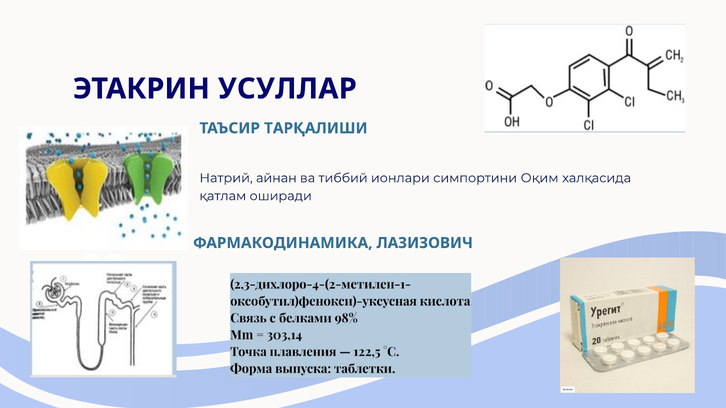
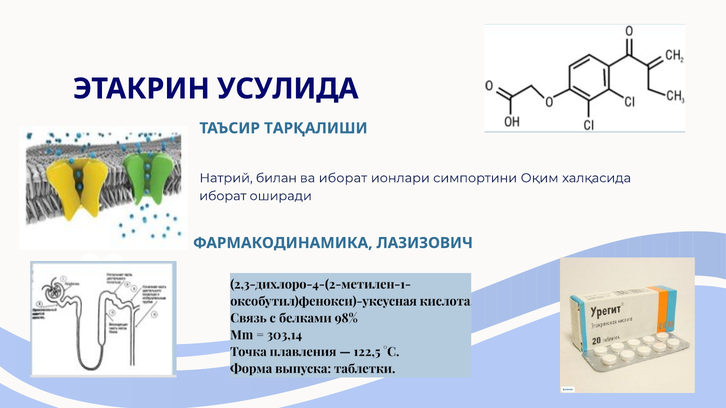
УСУЛЛАР: УСУЛЛАР -> УСУЛИДА
айнан: айнан -> билан
ва тиббий: тиббий -> иборат
қатлам at (223, 196): қатлам -> иборат
